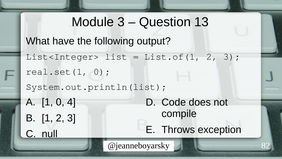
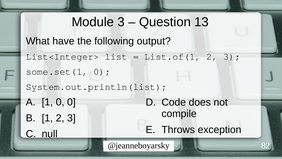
real.set(1: real.set(1 -> some.set(1
0 4: 4 -> 0
